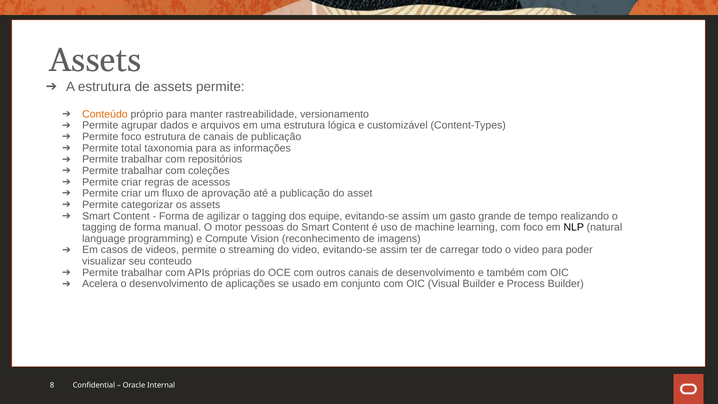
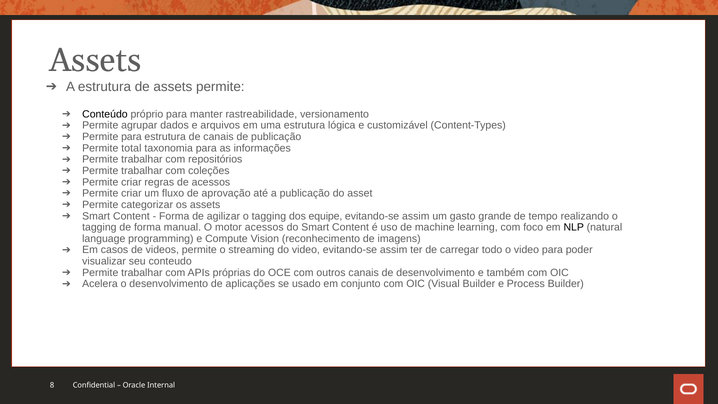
Conteúdo colour: orange -> black
Permite foco: foco -> para
motor pessoas: pessoas -> acessos
